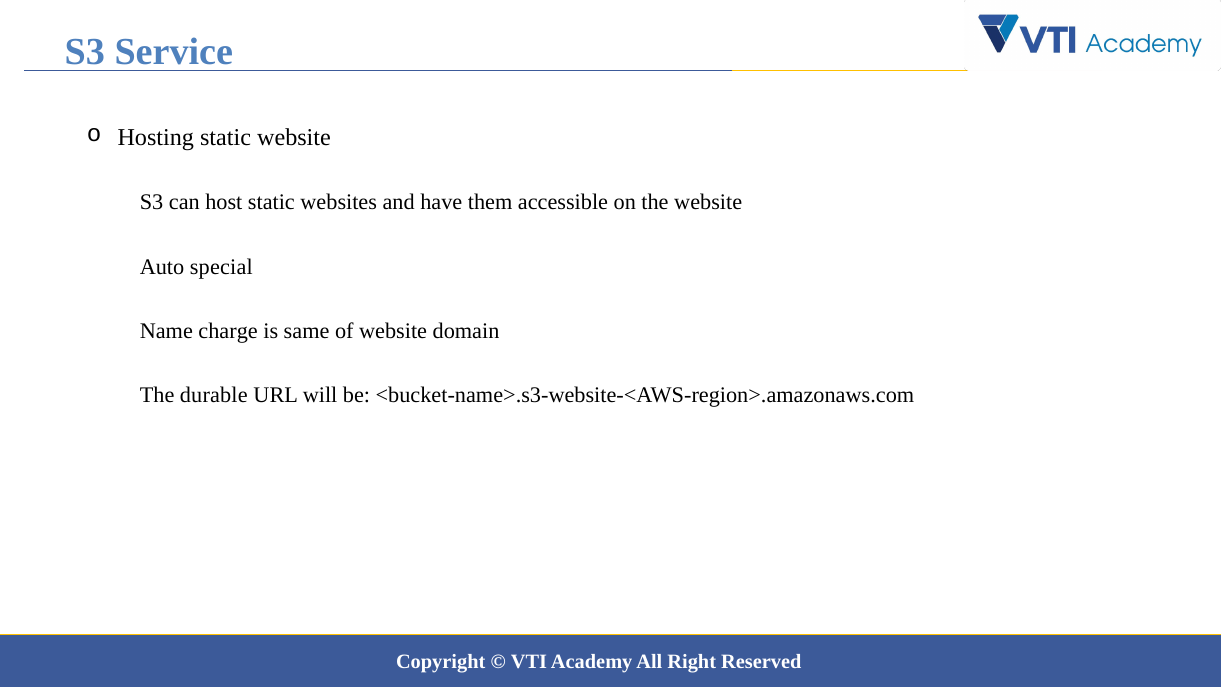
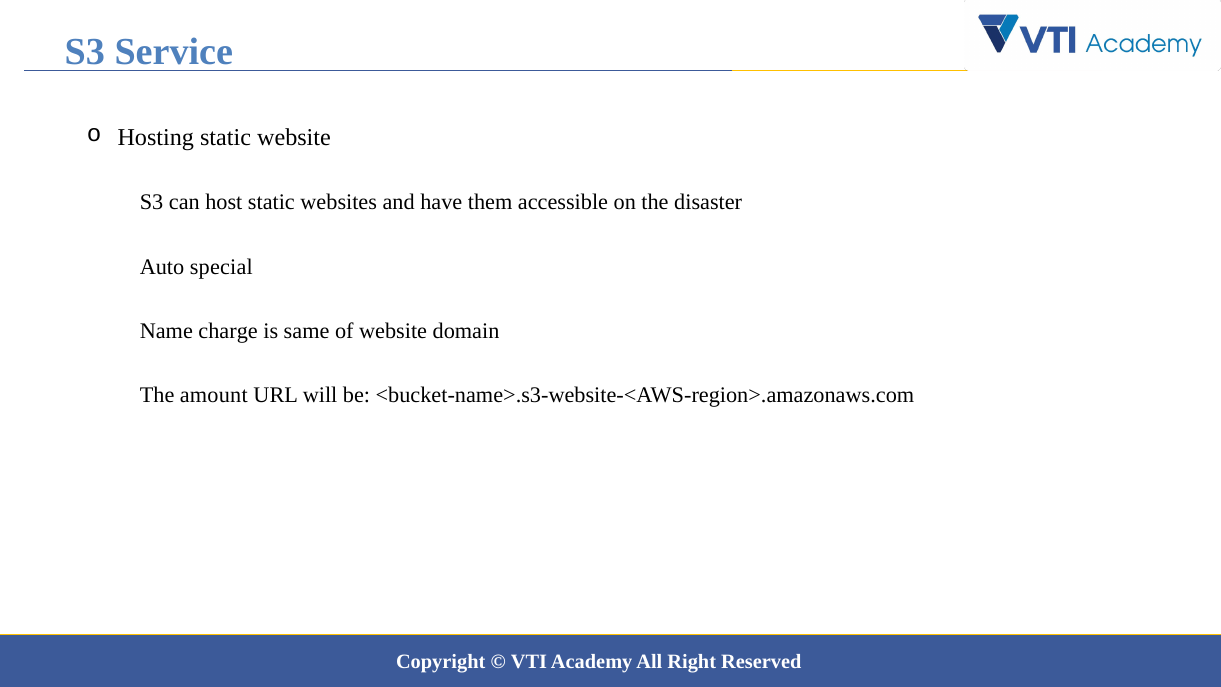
the website: website -> disaster
durable: durable -> amount
